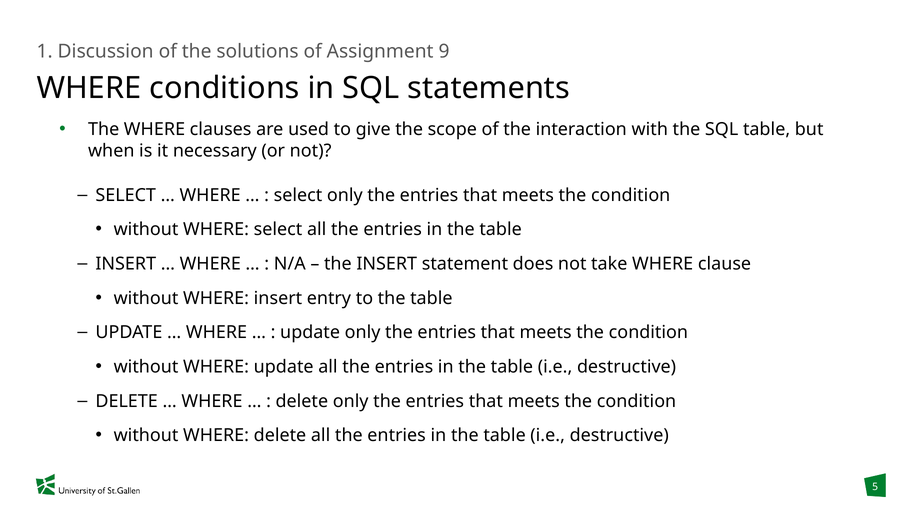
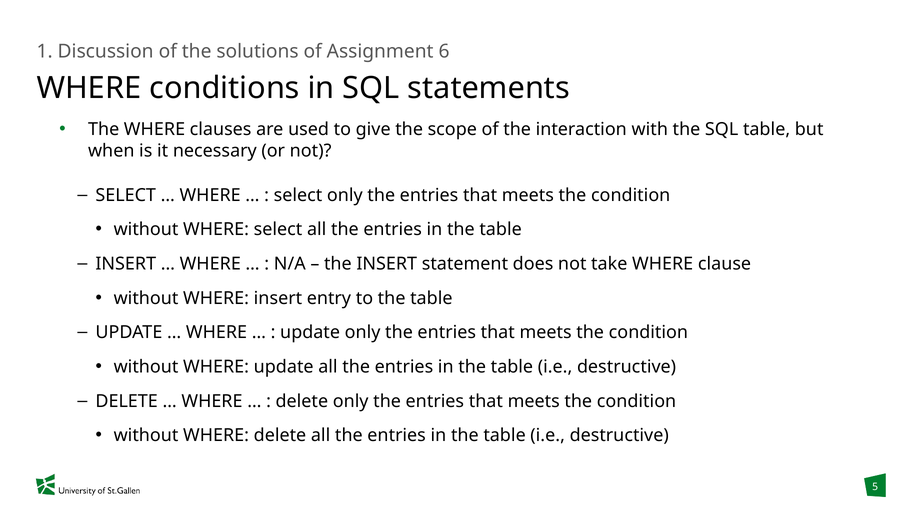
9: 9 -> 6
